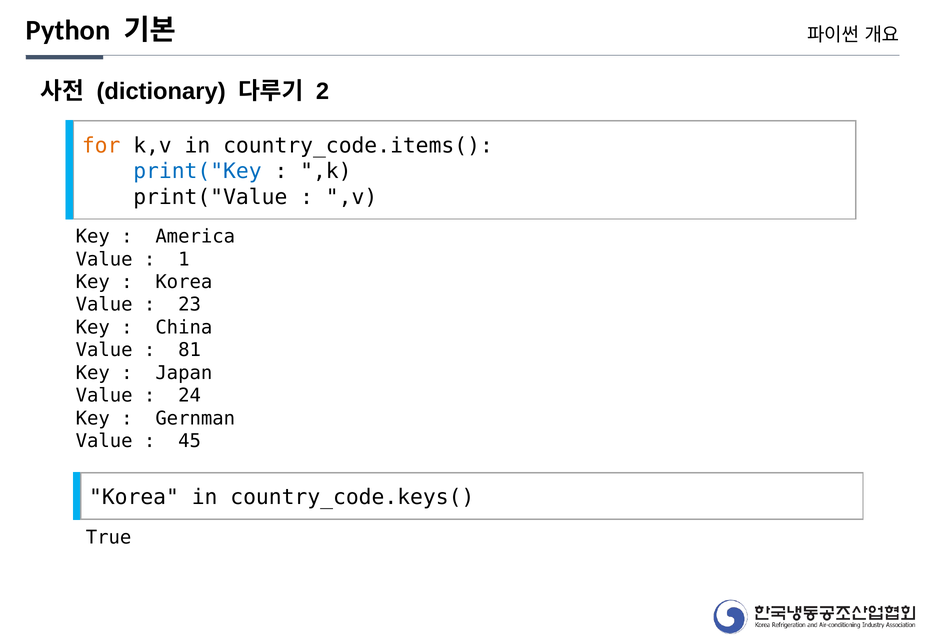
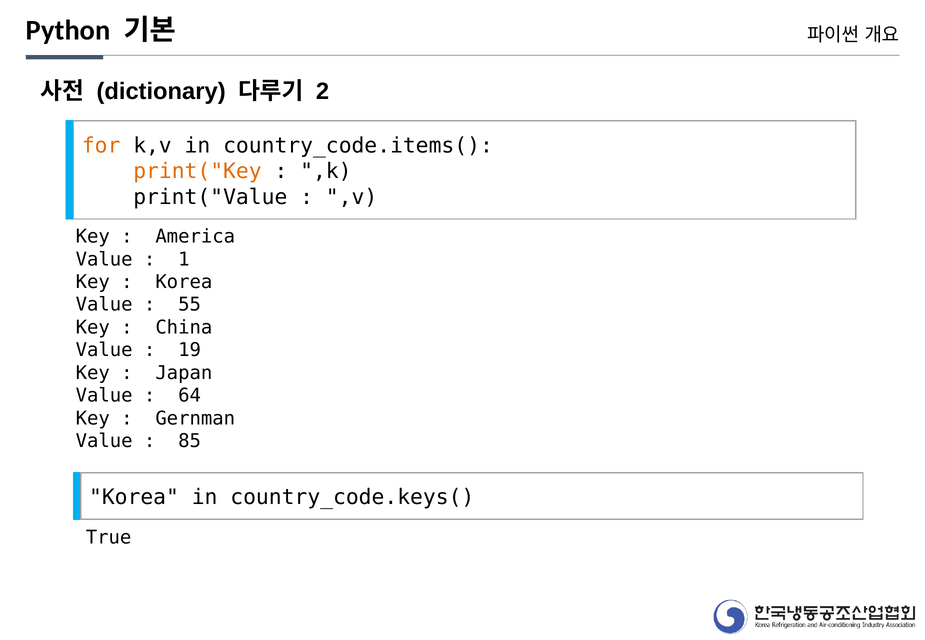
print("Key colour: blue -> orange
23: 23 -> 55
81: 81 -> 19
24: 24 -> 64
45: 45 -> 85
